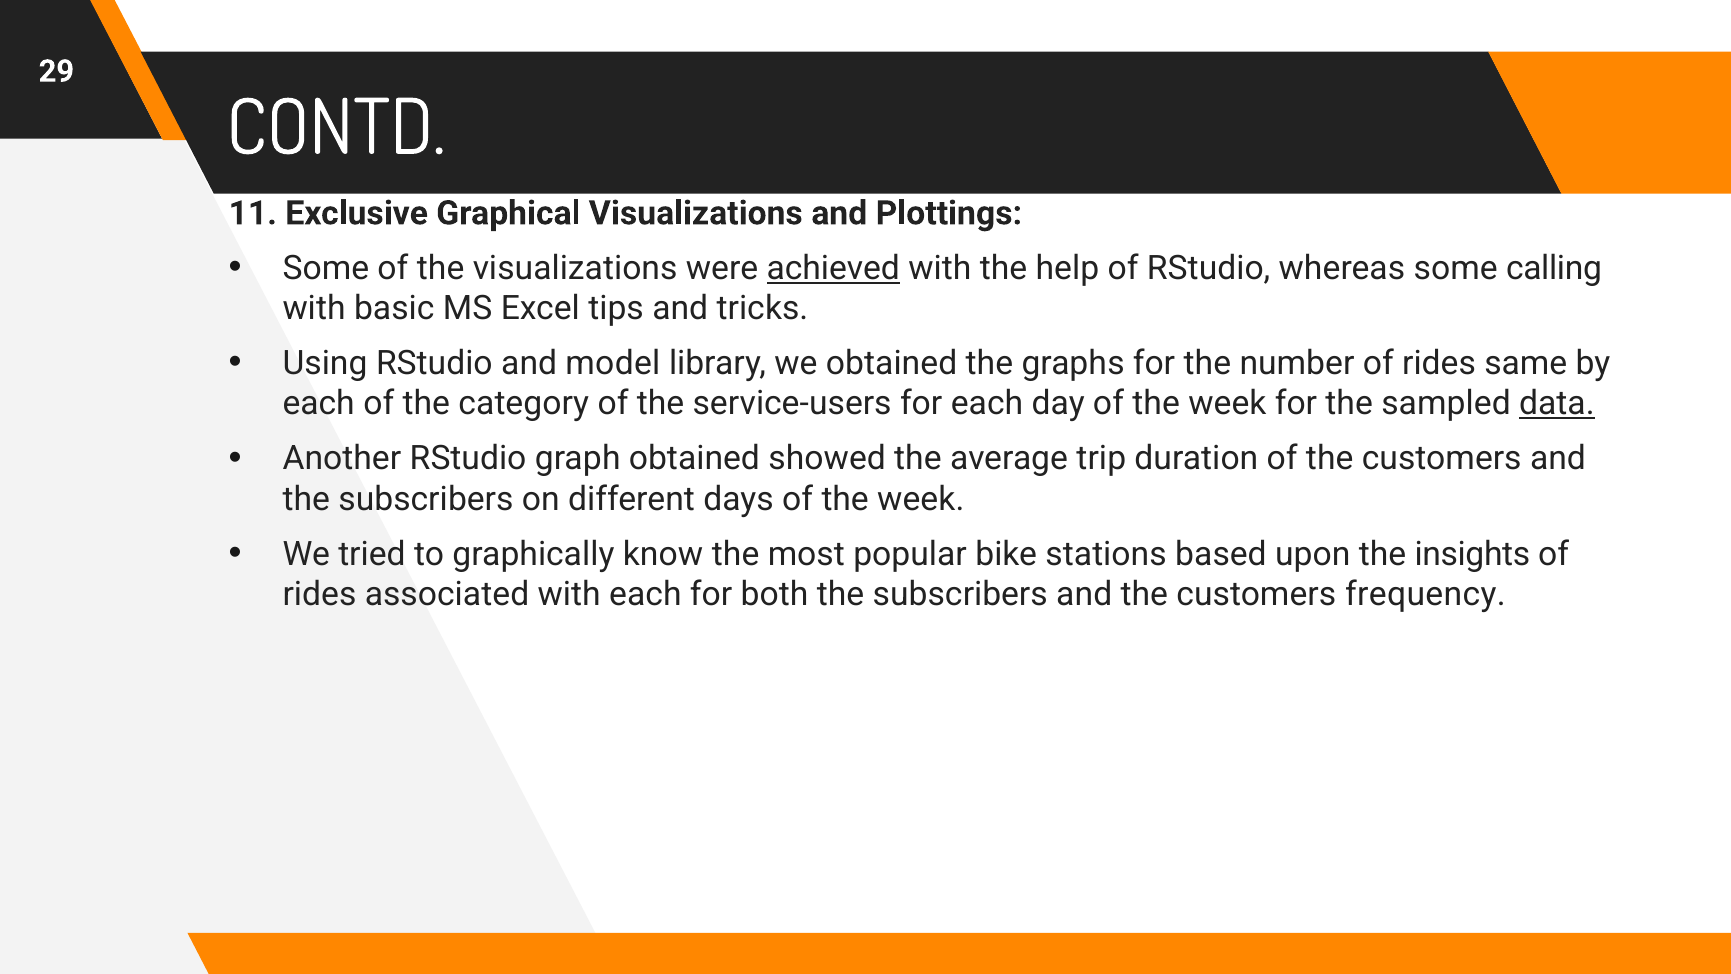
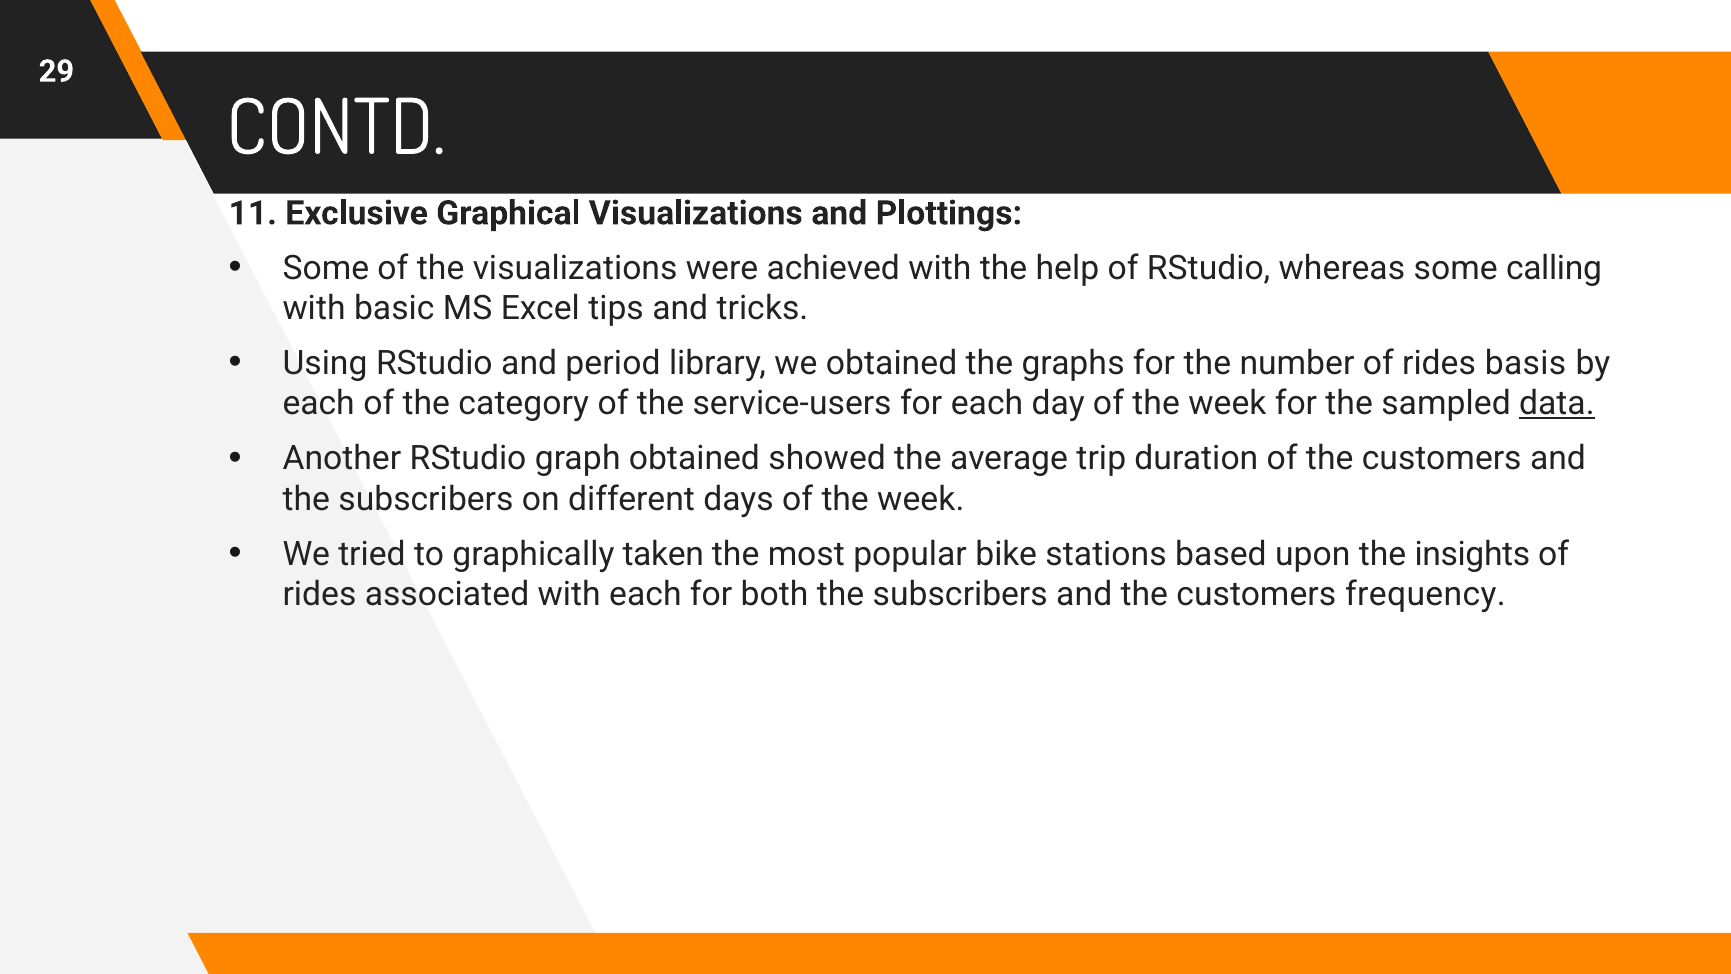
achieved underline: present -> none
model: model -> period
same: same -> basis
know: know -> taken
